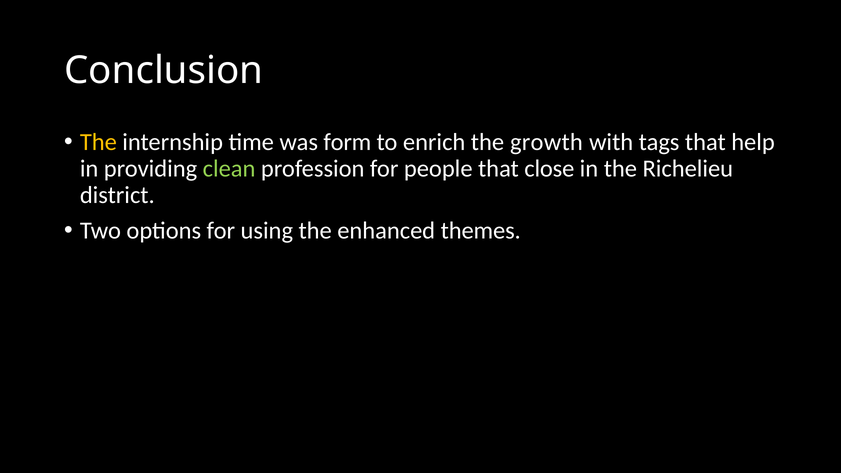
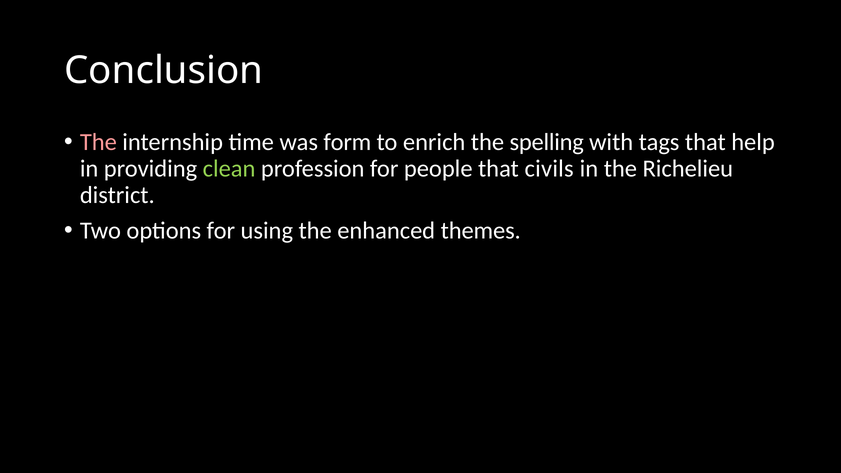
The at (98, 142) colour: yellow -> pink
growth: growth -> spelling
close: close -> civils
